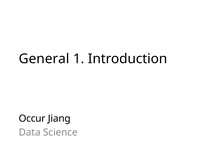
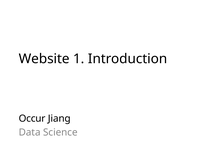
General: General -> Website
